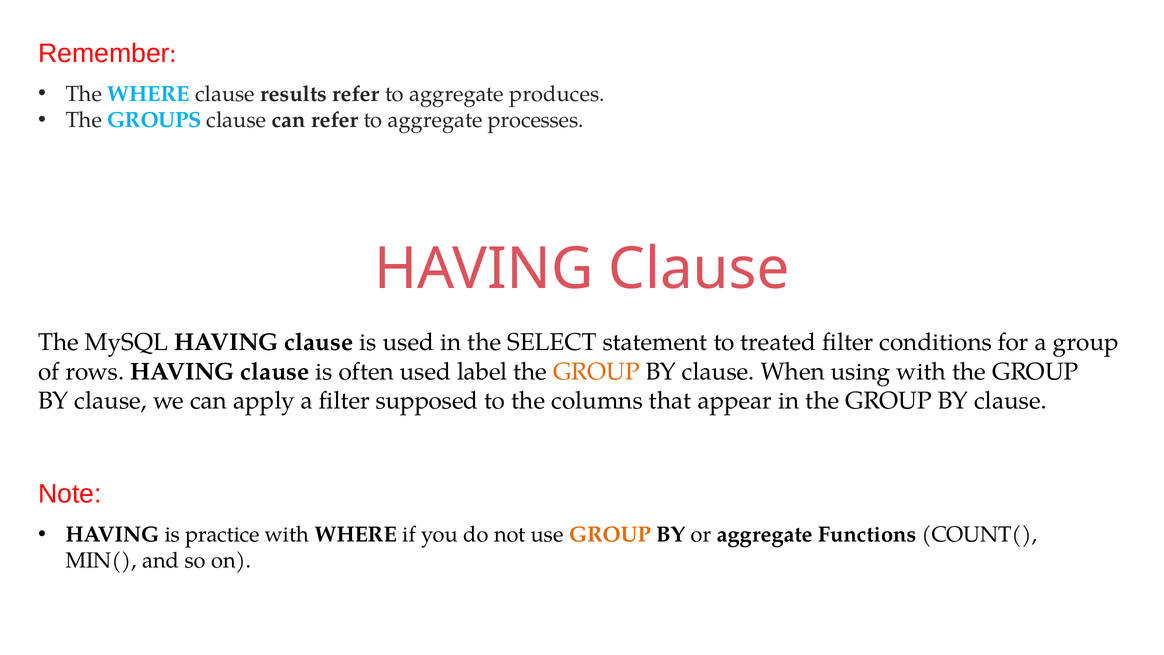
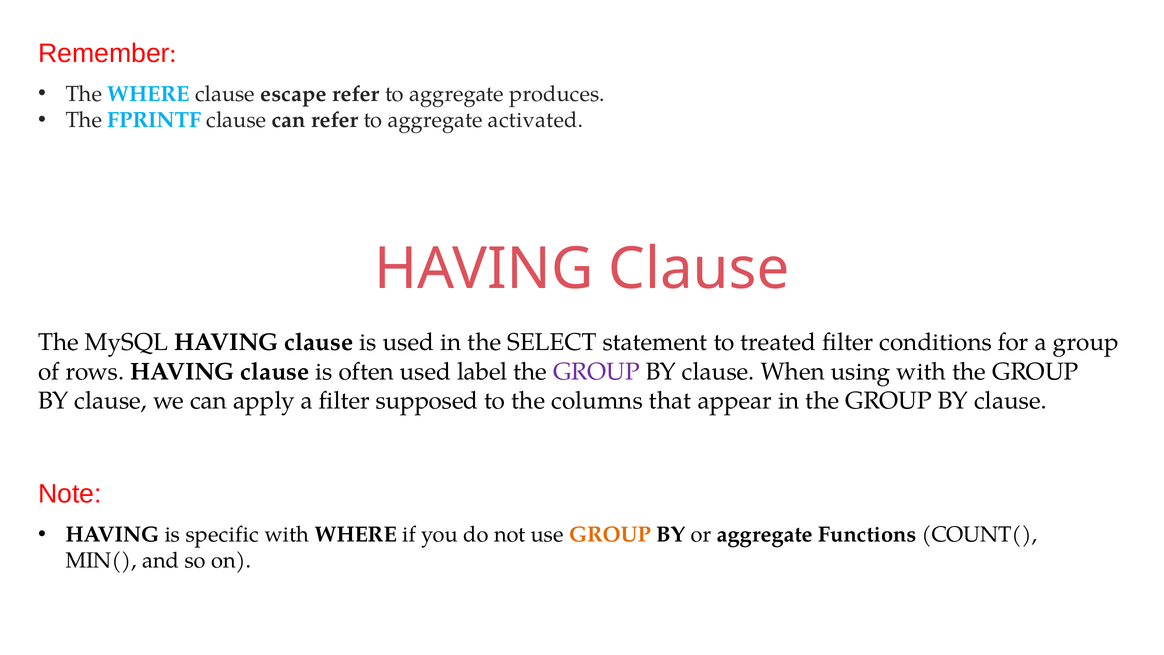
results: results -> escape
GROUPS: GROUPS -> FPRINTF
processes: processes -> activated
GROUP at (596, 371) colour: orange -> purple
practice: practice -> specific
